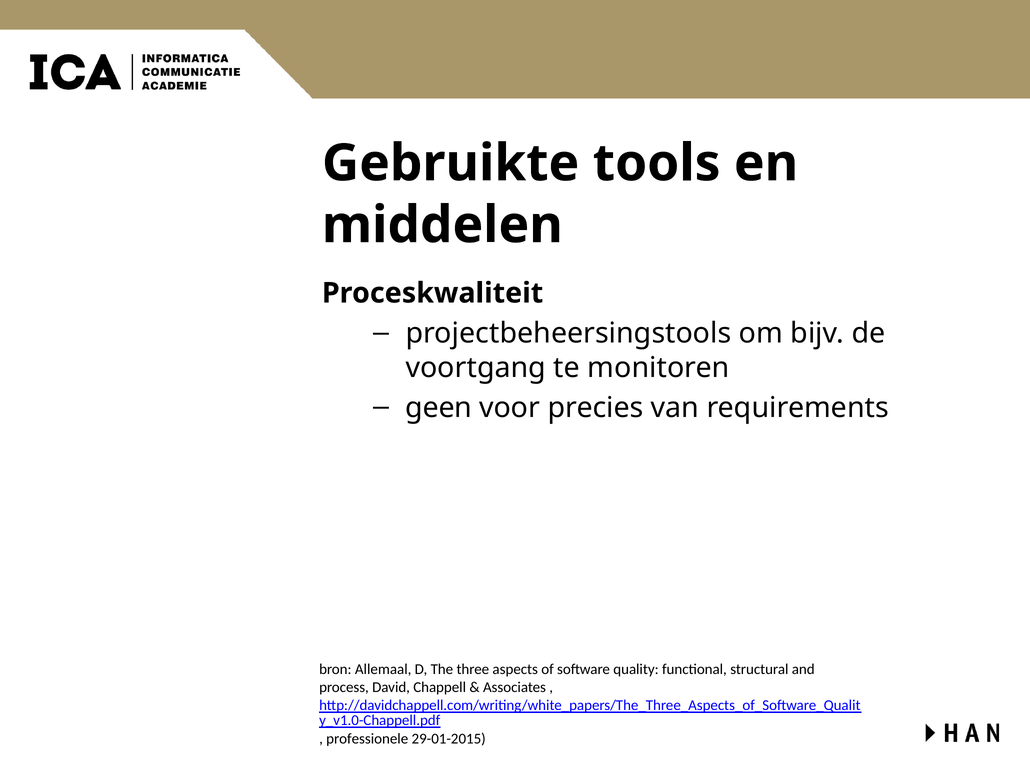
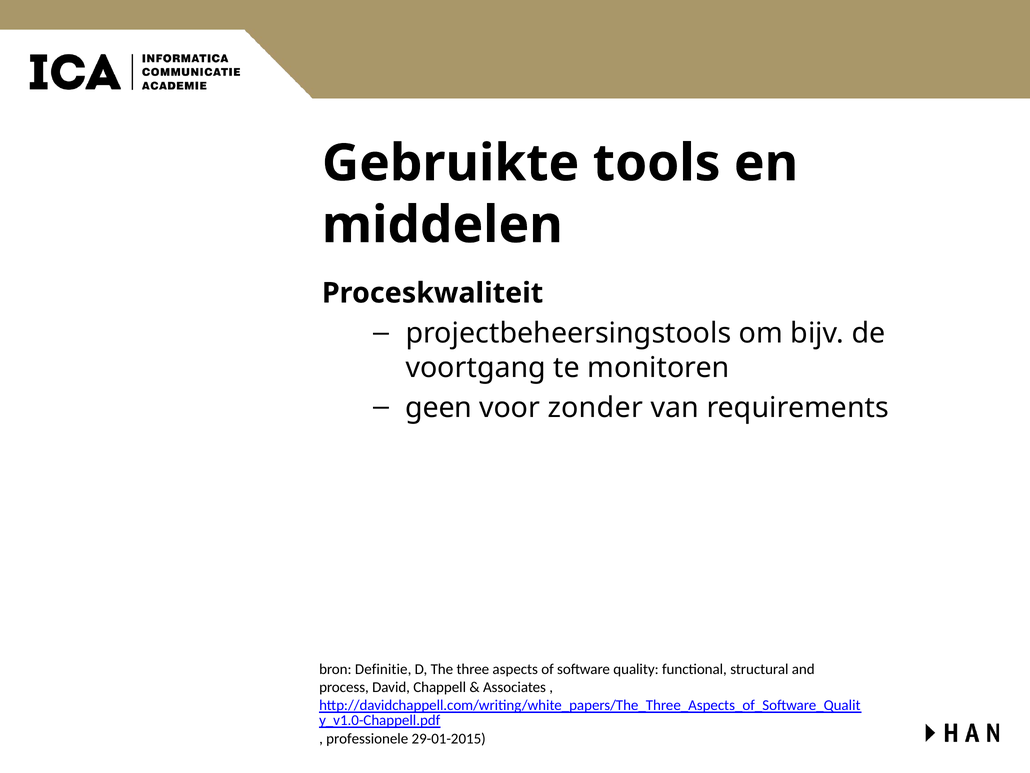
precies: precies -> zonder
Allemaal: Allemaal -> Definitie
